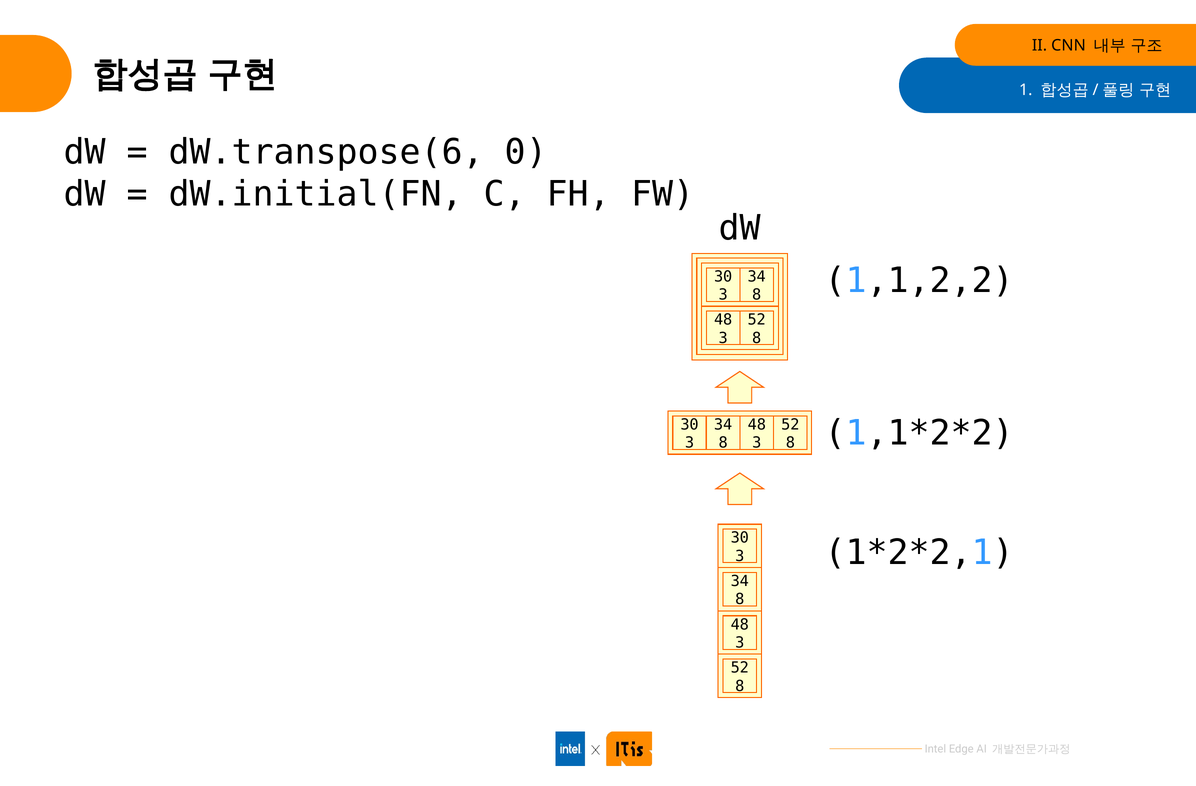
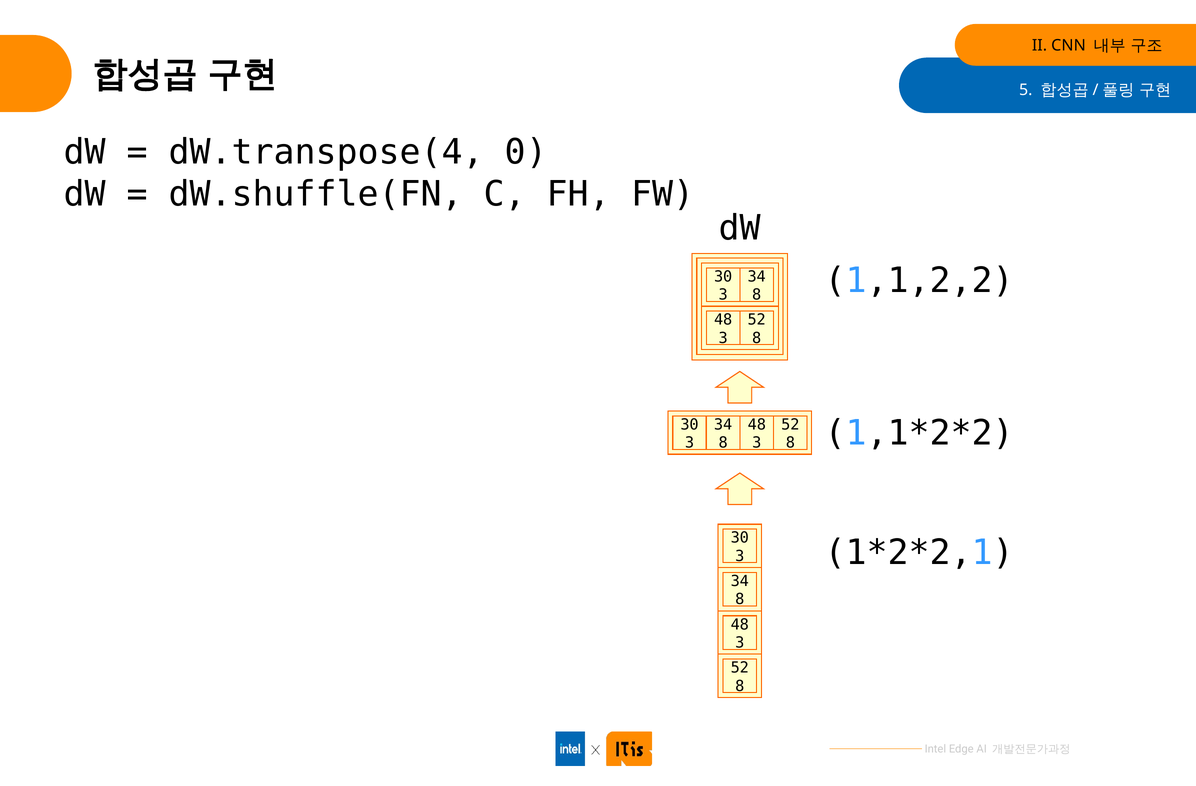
1: 1 -> 5
dW.transpose(6: dW.transpose(6 -> dW.transpose(4
dW.initial(FN: dW.initial(FN -> dW.shuffle(FN
